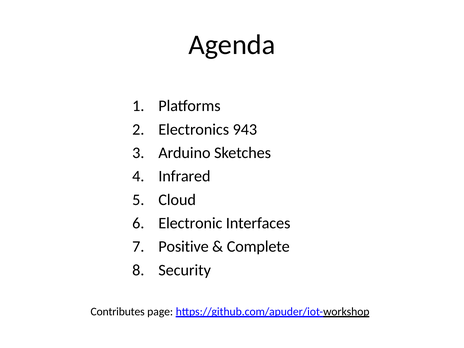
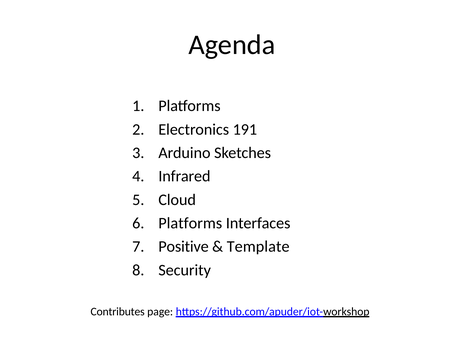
943: 943 -> 191
Electronic at (190, 223): Electronic -> Platforms
Complete: Complete -> Template
